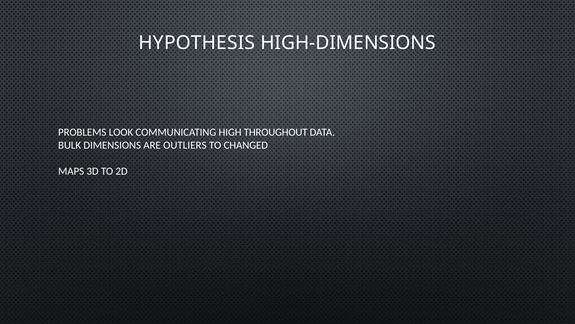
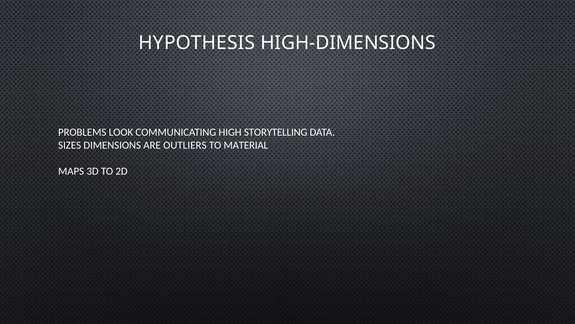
THROUGHOUT: THROUGHOUT -> STORYTELLING
BULK: BULK -> SIZES
CHANGED: CHANGED -> MATERIAL
